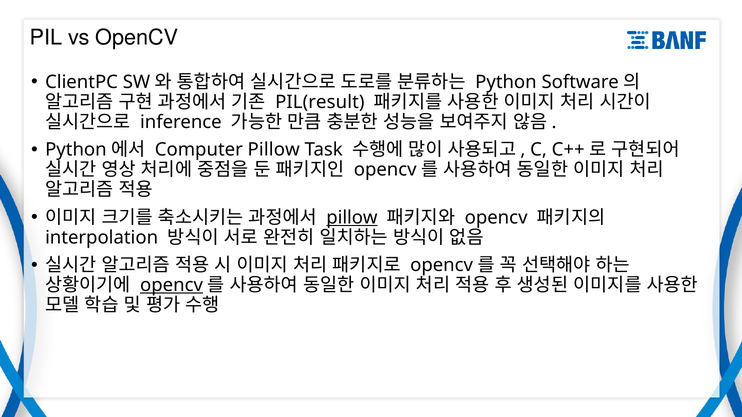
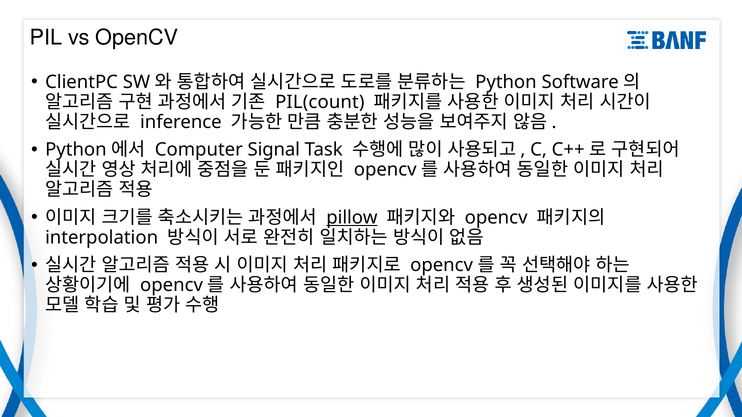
PIL(result: PIL(result -> PIL(count
Computer Pillow: Pillow -> Signal
opencv at (172, 285) underline: present -> none
